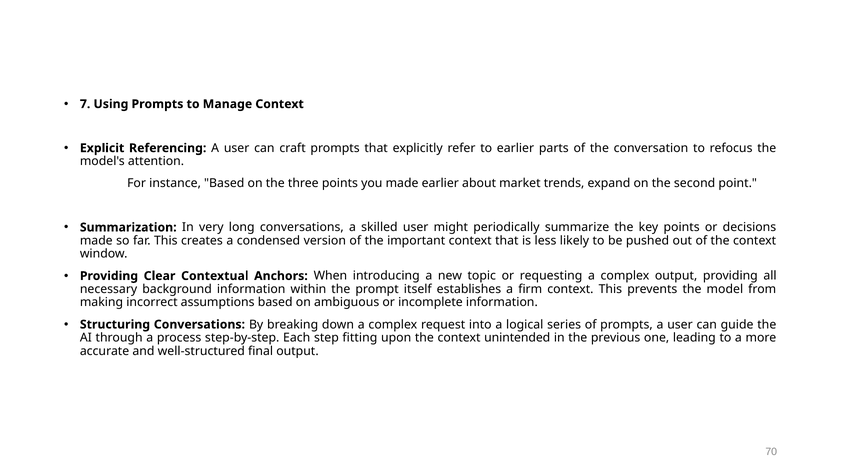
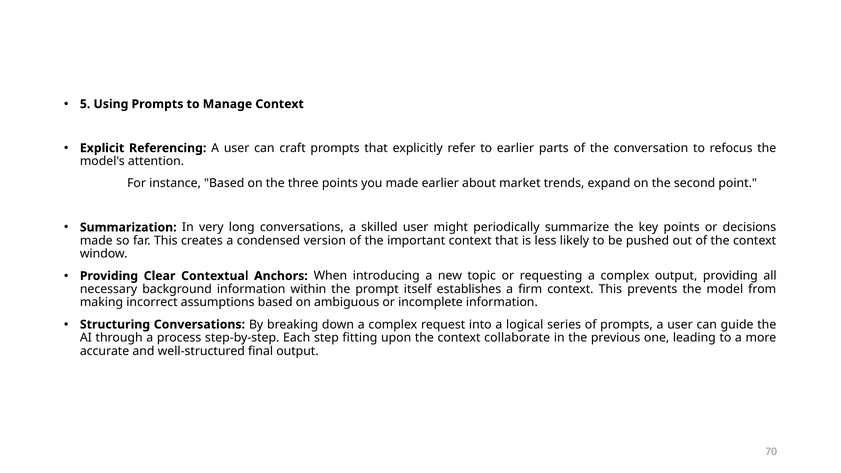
7: 7 -> 5
unintended: unintended -> collaborate
